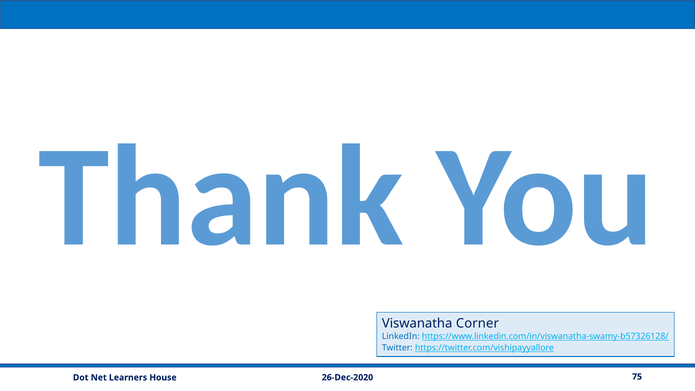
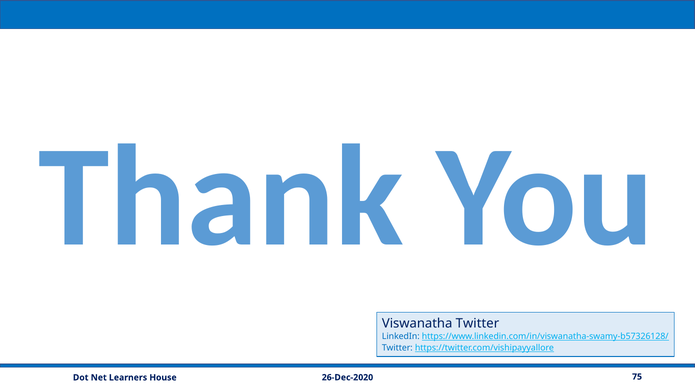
Viswanatha Corner: Corner -> Twitter
